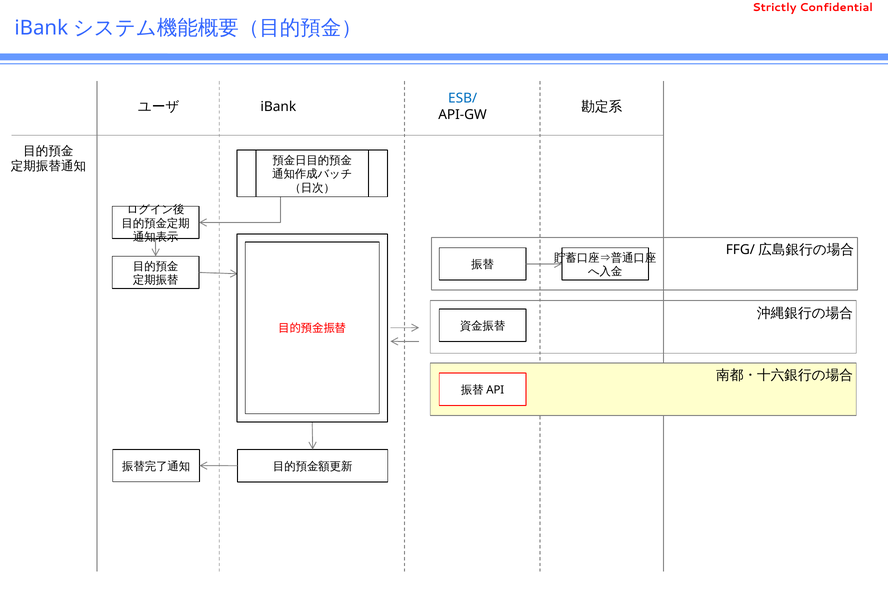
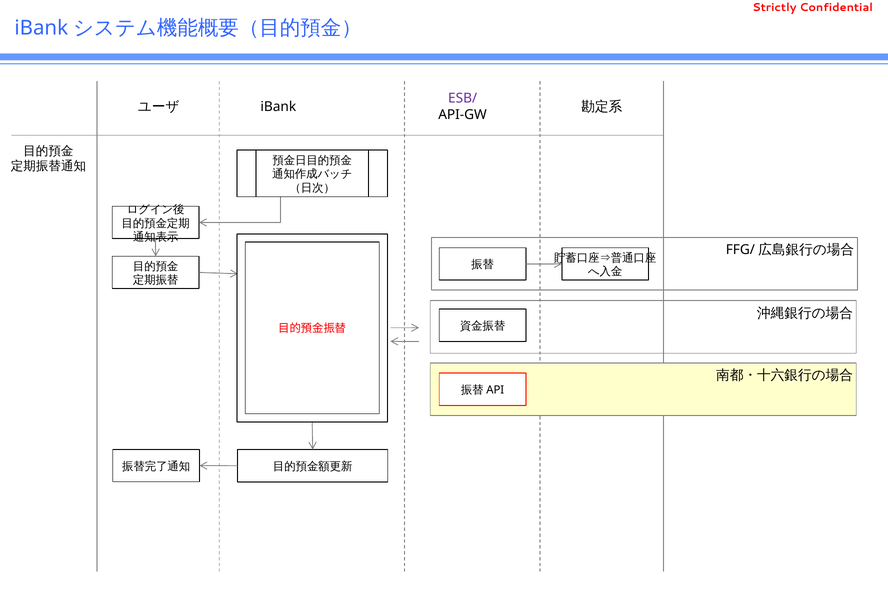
ESB/ colour: blue -> purple
